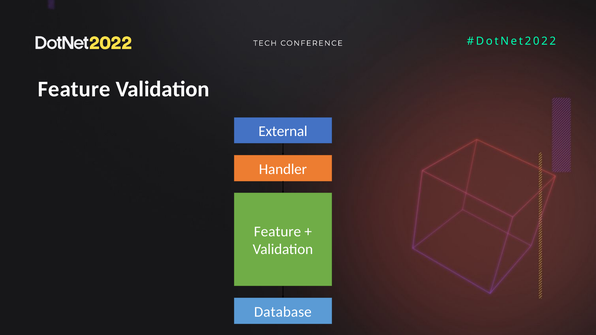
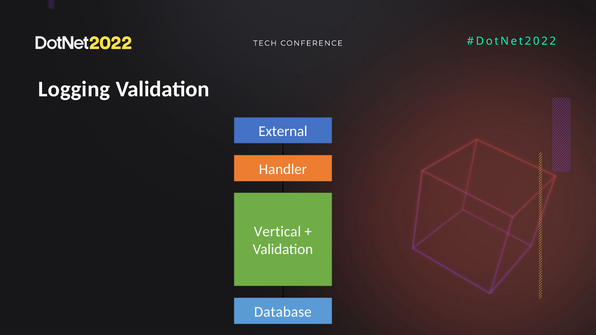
Feature at (74, 89): Feature -> Logging
Feature at (277, 232): Feature -> Vertical
